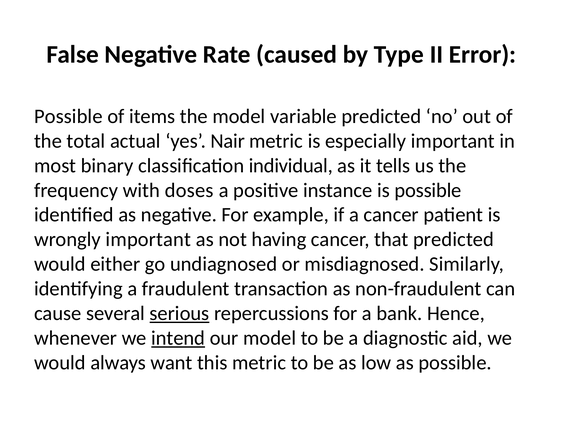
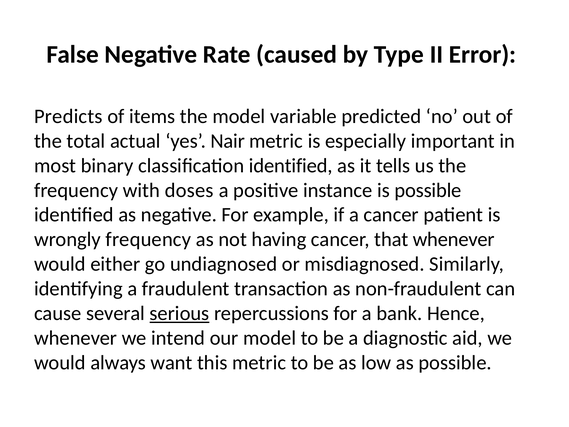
Possible at (68, 116): Possible -> Predicts
classification individual: individual -> identified
wrongly important: important -> frequency
that predicted: predicted -> whenever
intend underline: present -> none
